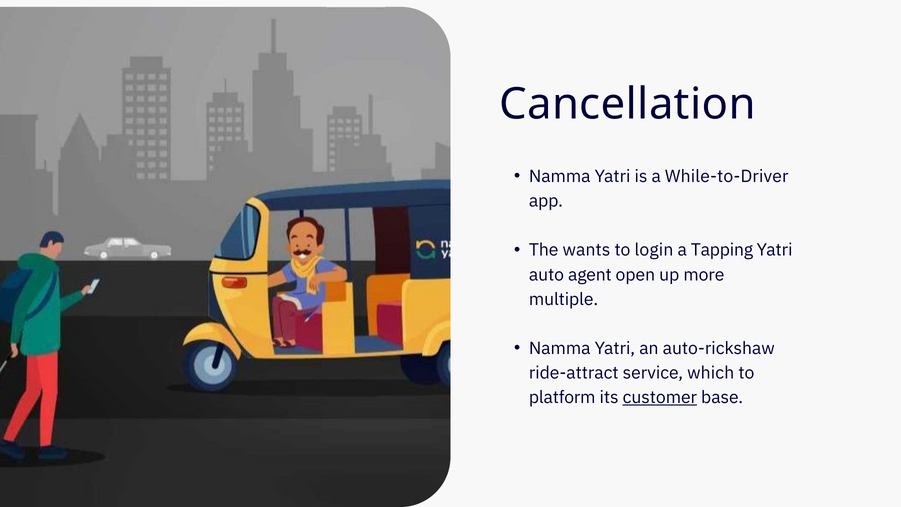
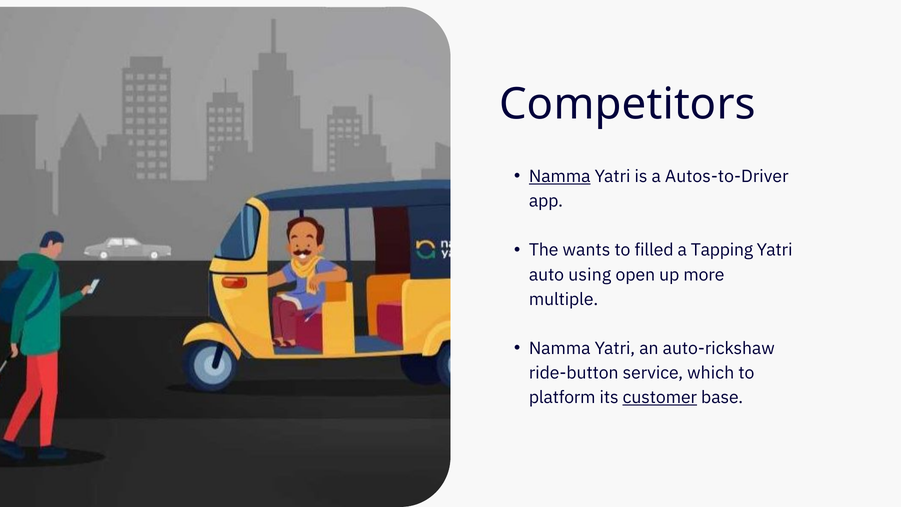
Cancellation: Cancellation -> Competitors
Namma at (560, 177) underline: none -> present
While-to-Driver: While-to-Driver -> Autos-to-Driver
login: login -> filled
agent: agent -> using
ride-attract: ride-attract -> ride-button
